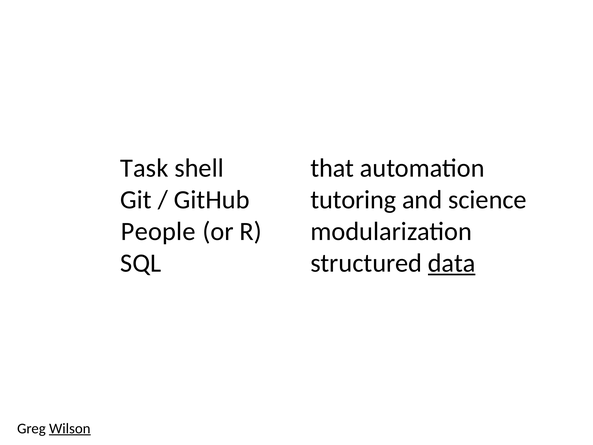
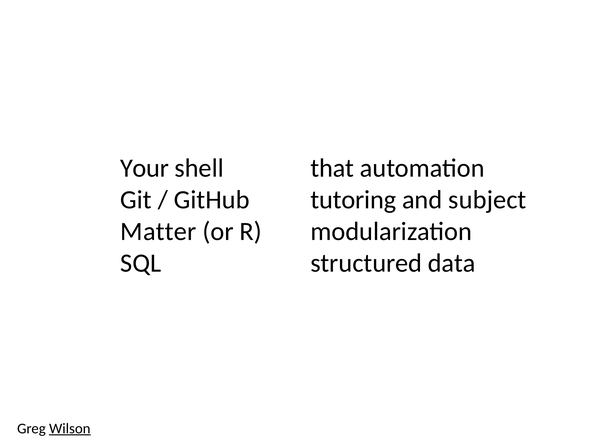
Task: Task -> Your
science: science -> subject
People: People -> Matter
data underline: present -> none
